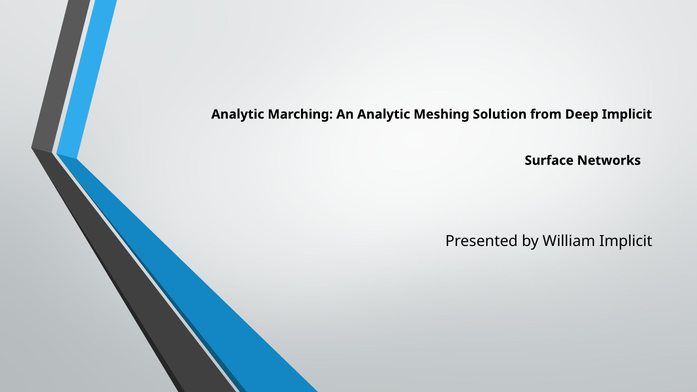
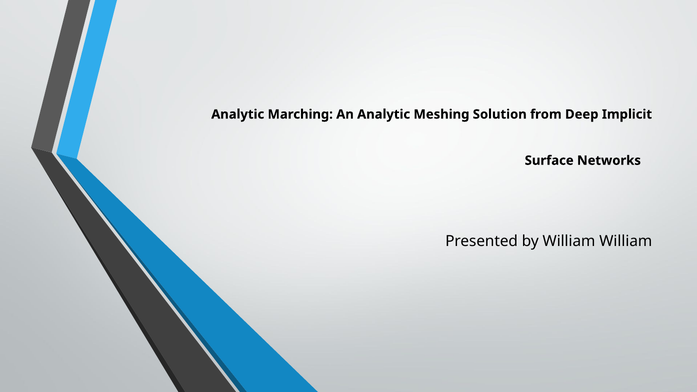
William Implicit: Implicit -> William
